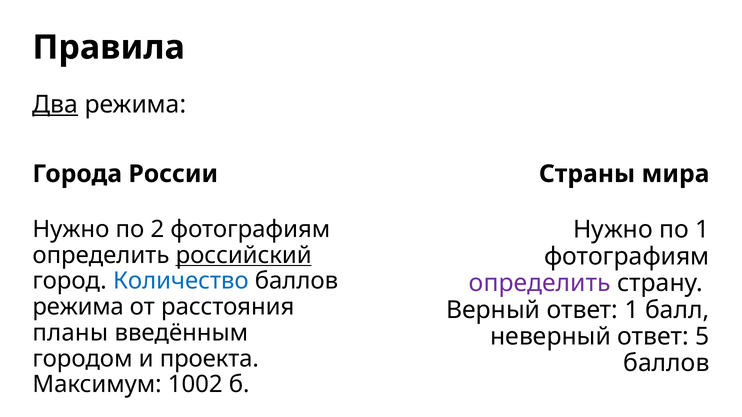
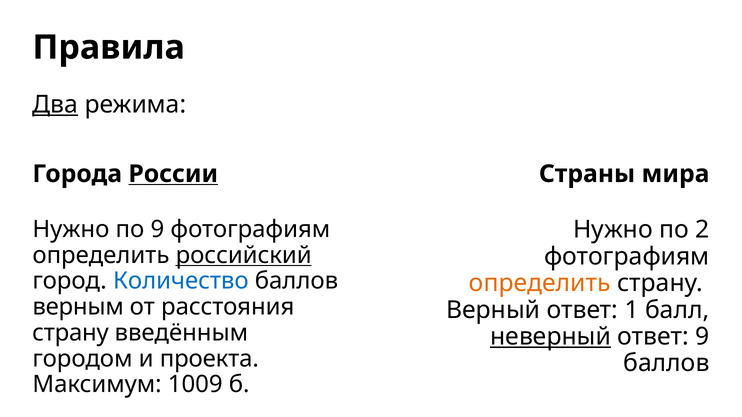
России underline: none -> present
по 2: 2 -> 9
по 1: 1 -> 2
определить at (540, 283) colour: purple -> orange
режима at (78, 307): режима -> верным
планы at (70, 333): планы -> страну
неверный underline: none -> present
ответ 5: 5 -> 9
1002: 1002 -> 1009
